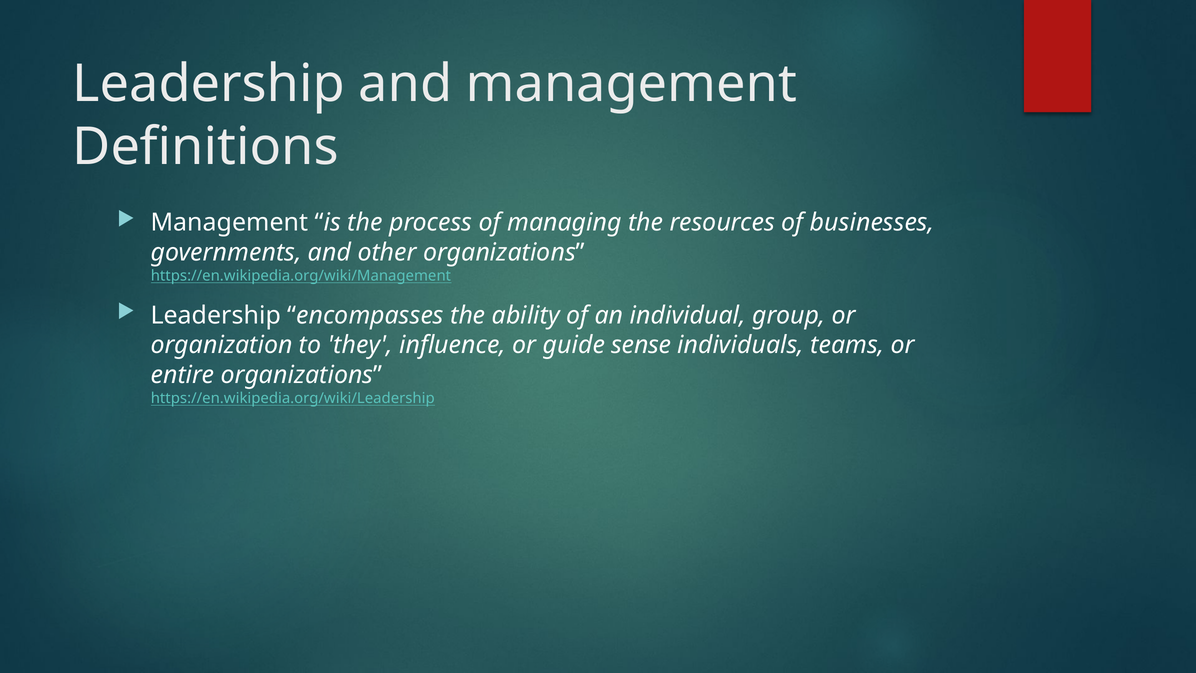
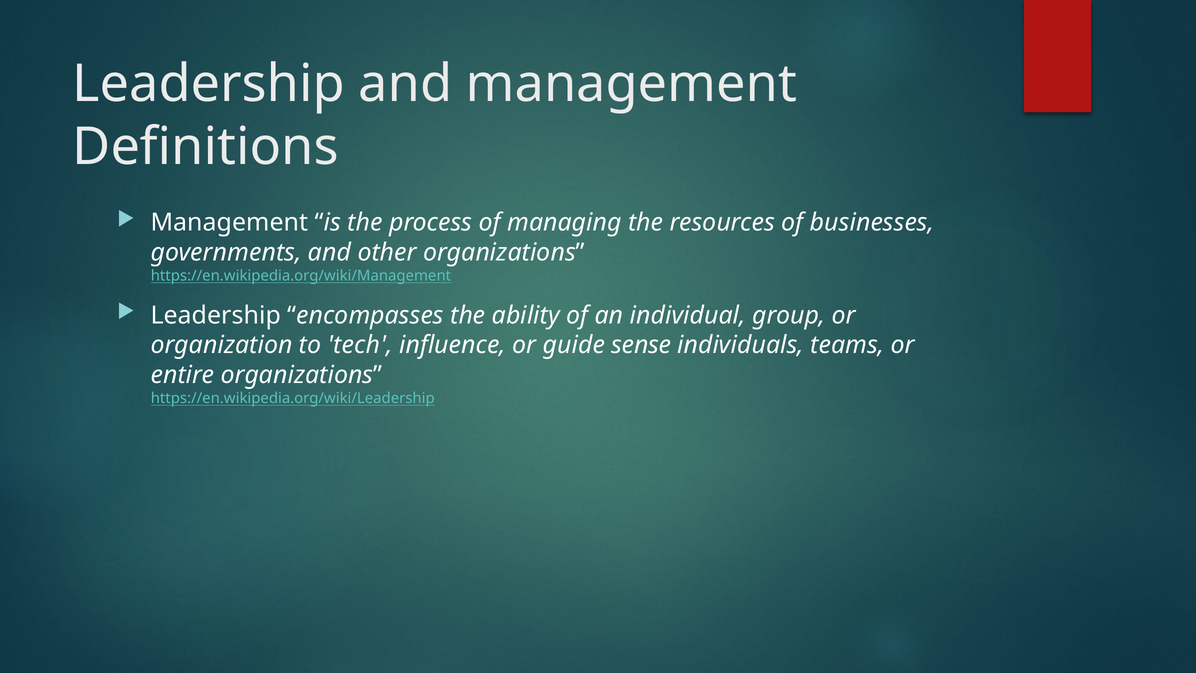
they: they -> tech
